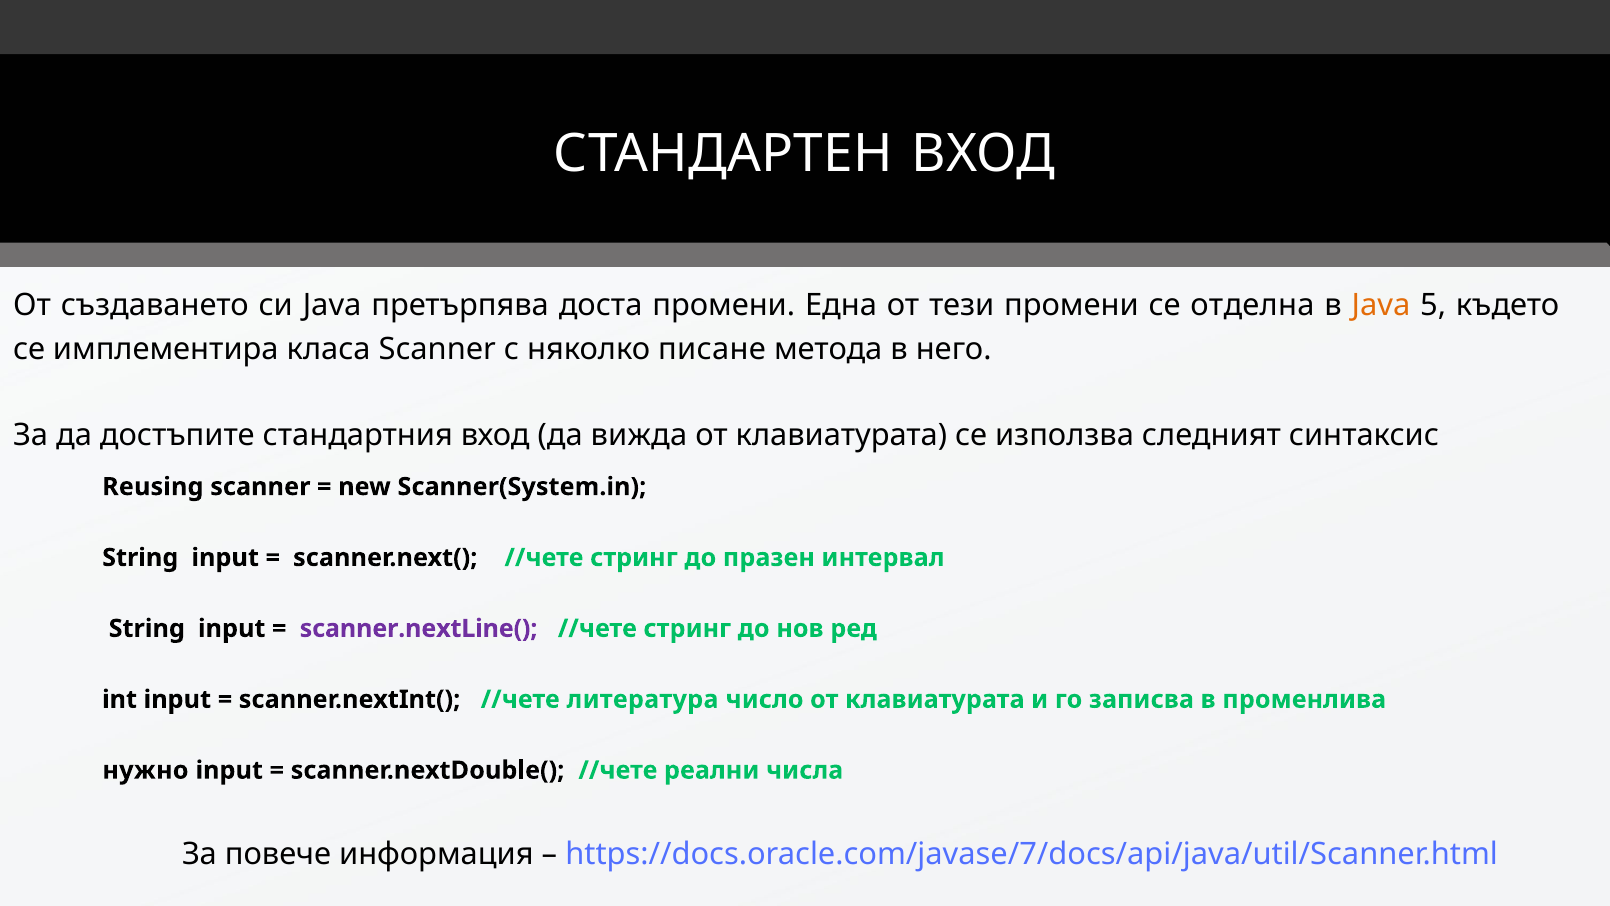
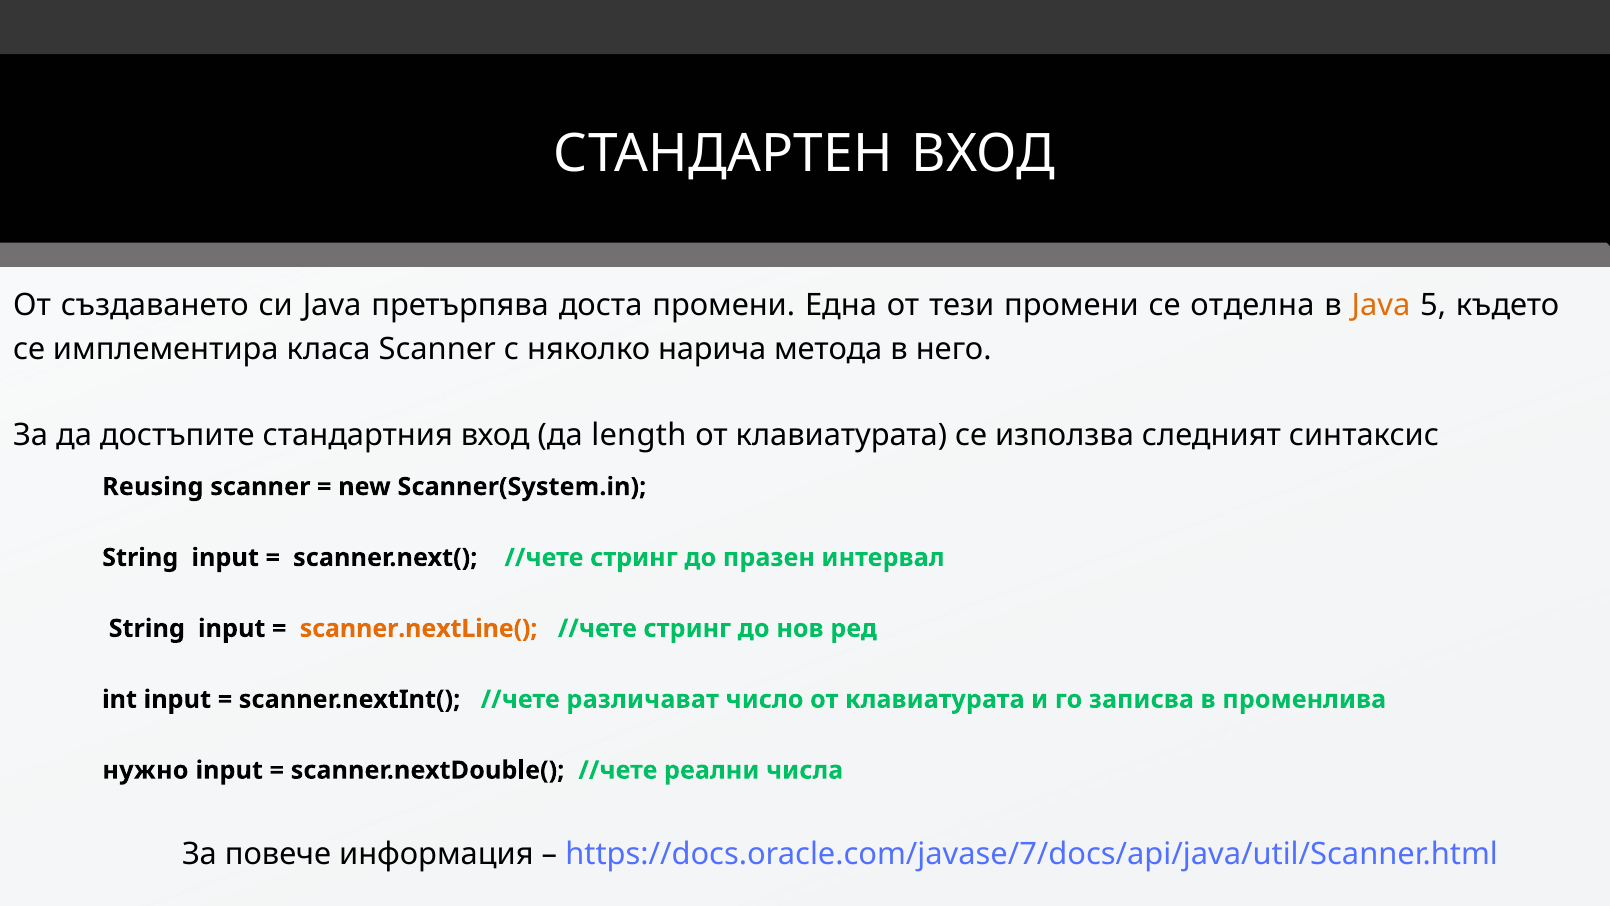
писане: писане -> нарича
вижда: вижда -> length
scanner.nextLine( colour: purple -> orange
литература: литература -> различават
